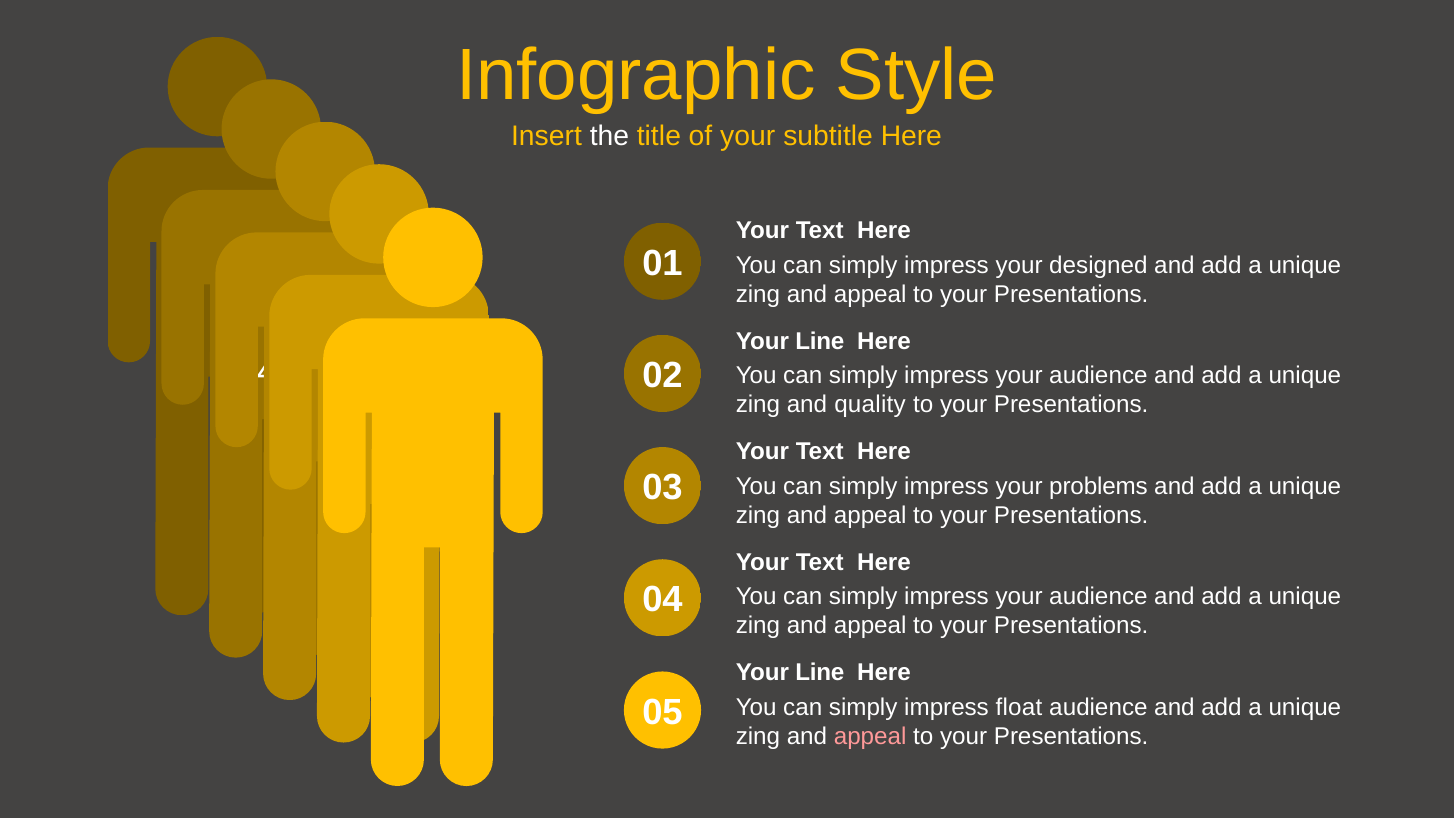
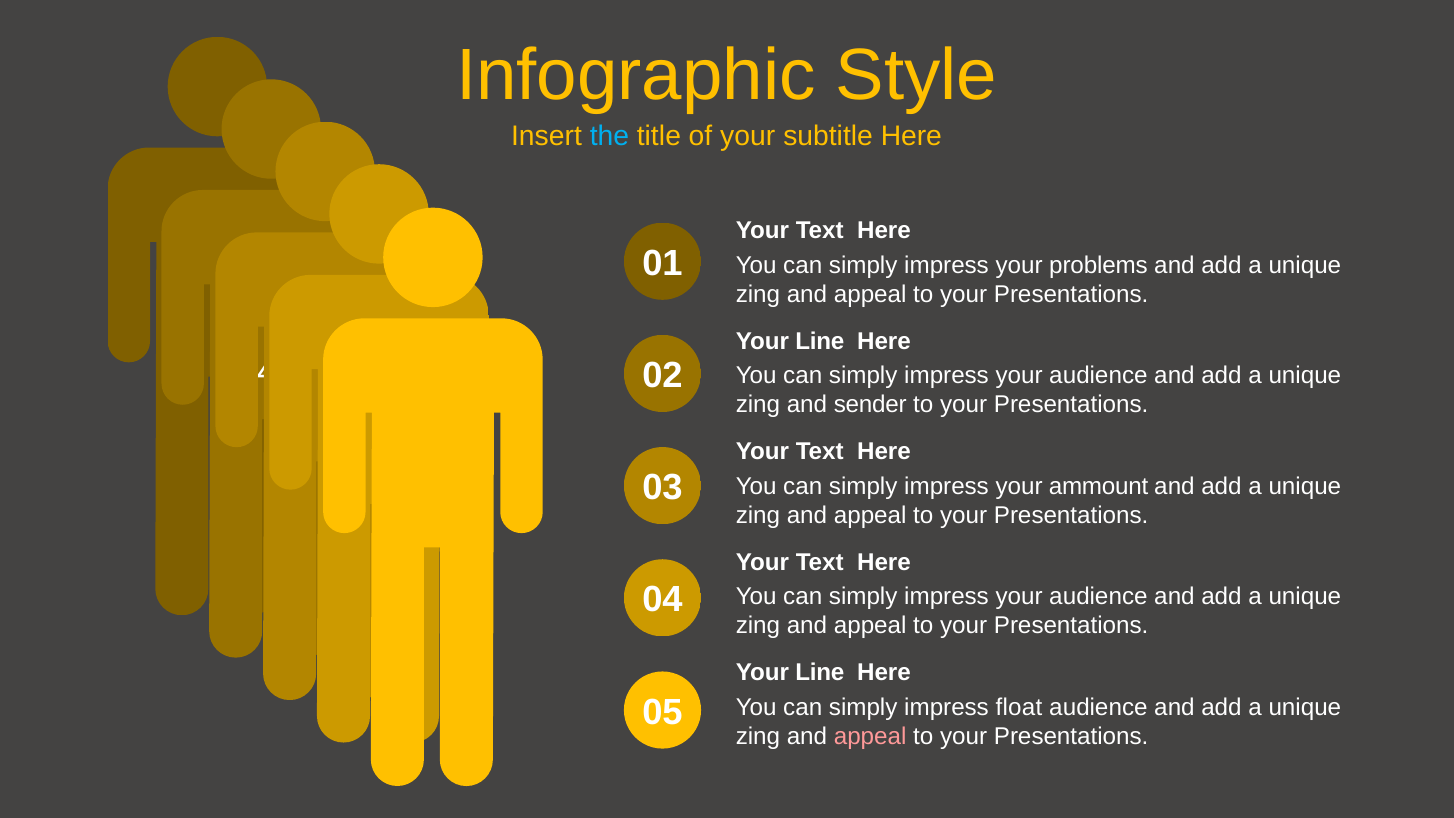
the colour: white -> light blue
designed: designed -> problems
quality: quality -> sender
problems: problems -> ammount
